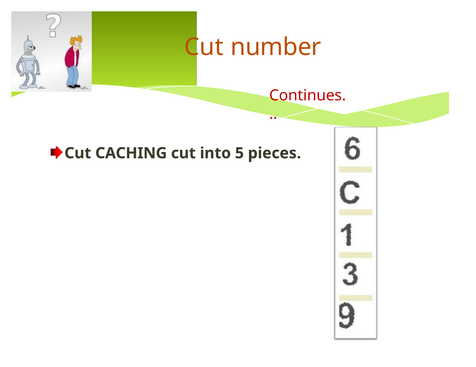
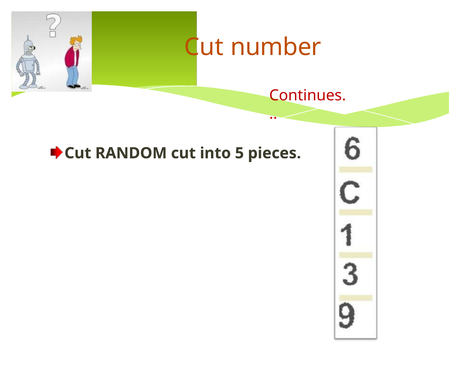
CACHING: CACHING -> RANDOM
